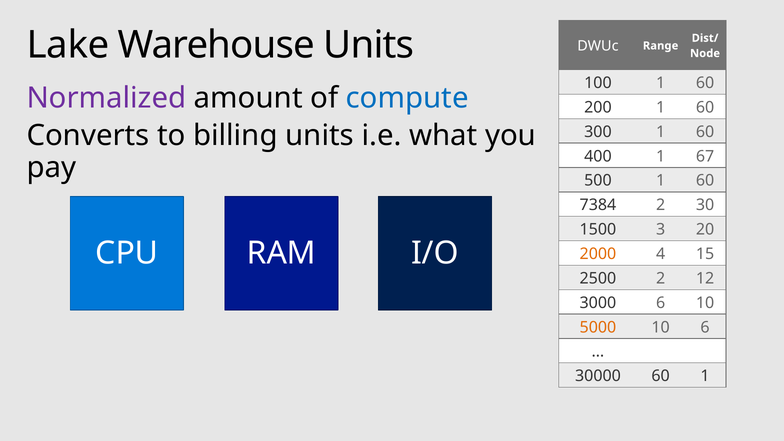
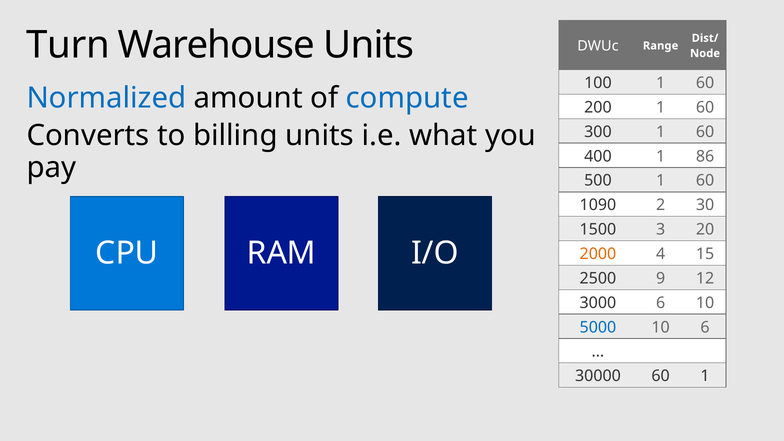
Lake: Lake -> Turn
Normalized colour: purple -> blue
67: 67 -> 86
7384: 7384 -> 1090
2500 2: 2 -> 9
5000 colour: orange -> blue
